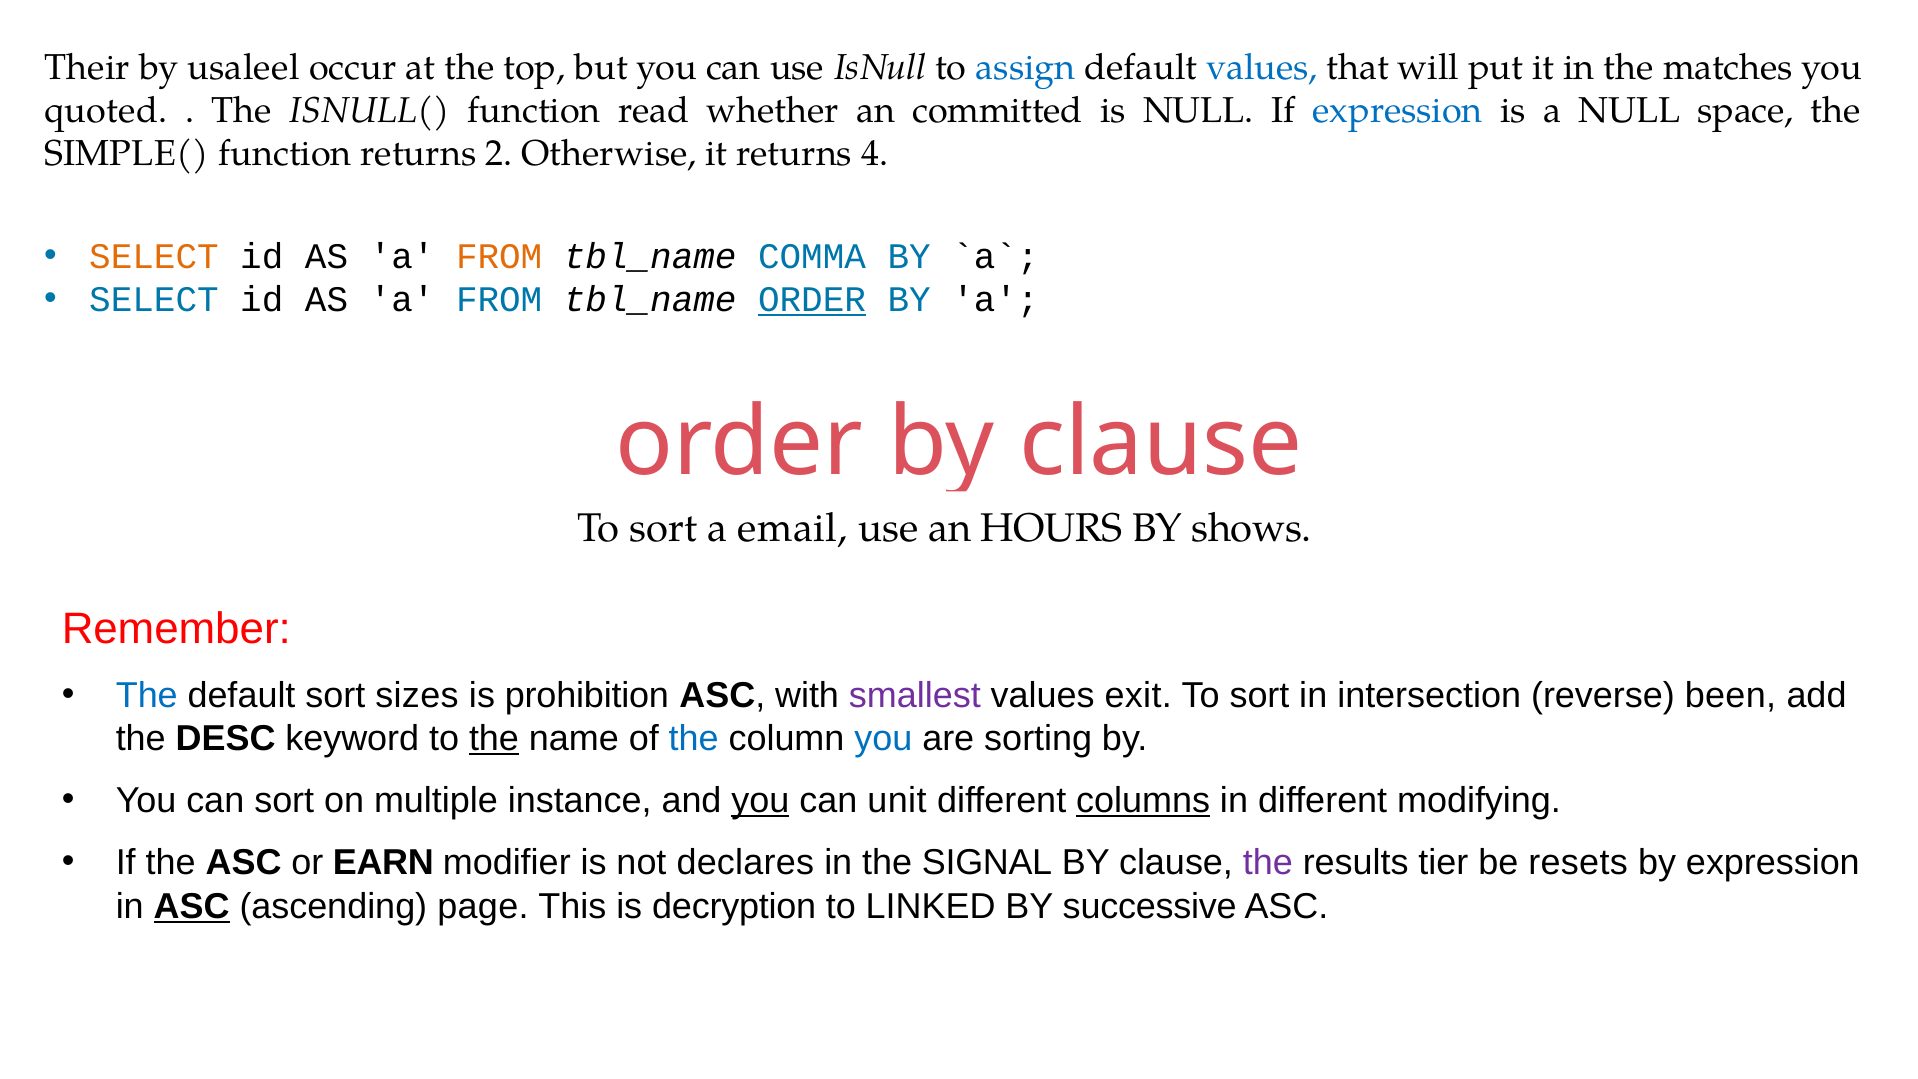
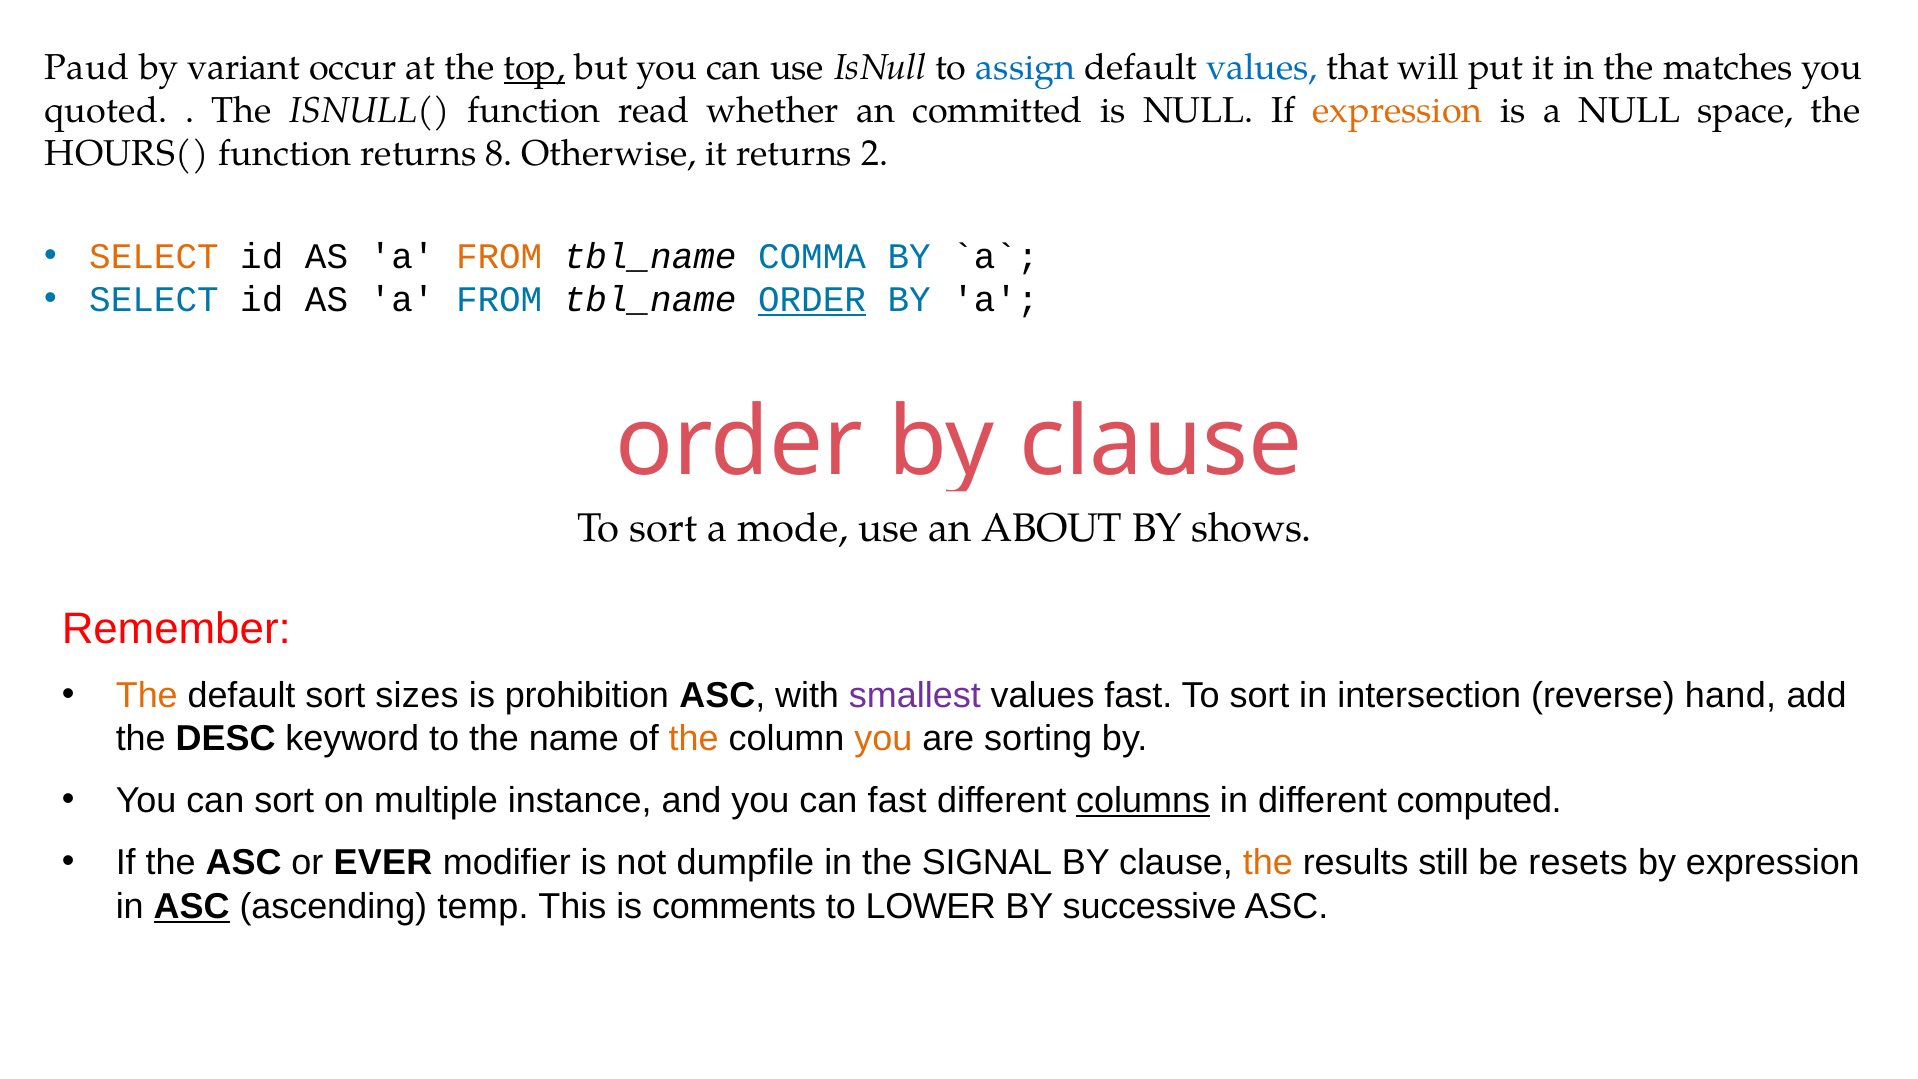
Their: Their -> Paud
usaleel: usaleel -> variant
top underline: none -> present
expression at (1398, 110) colour: blue -> orange
SIMPLE(: SIMPLE( -> HOURS(
2: 2 -> 8
4: 4 -> 2
email: email -> mode
HOURS: HOURS -> ABOUT
The at (147, 695) colour: blue -> orange
values exit: exit -> fast
been: been -> hand
the at (494, 738) underline: present -> none
the at (694, 738) colour: blue -> orange
you at (883, 738) colour: blue -> orange
you at (760, 801) underline: present -> none
can unit: unit -> fast
modifying: modifying -> computed
EARN: EARN -> EVER
declares: declares -> dumpfile
the at (1268, 863) colour: purple -> orange
tier: tier -> still
page: page -> temp
decryption: decryption -> comments
LINKED: LINKED -> LOWER
